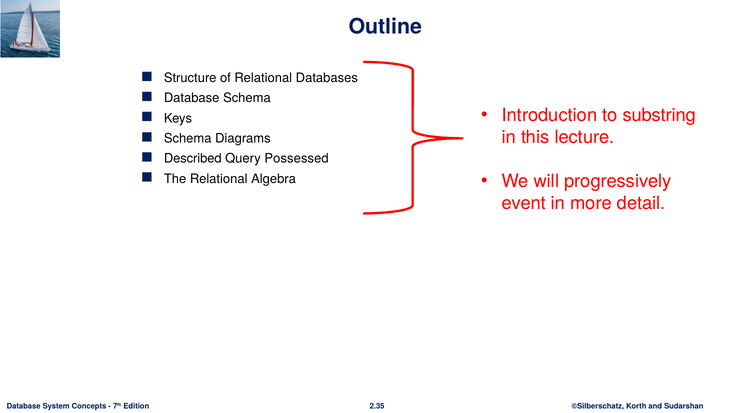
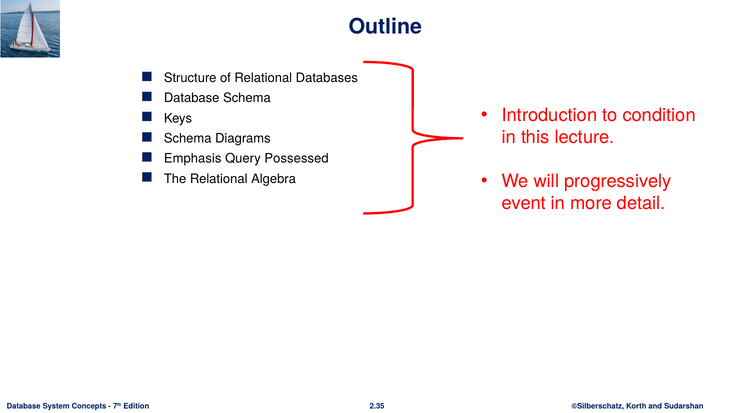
substring: substring -> condition
Described: Described -> Emphasis
